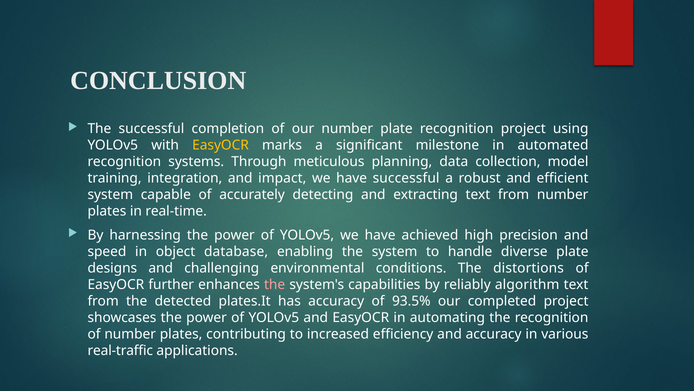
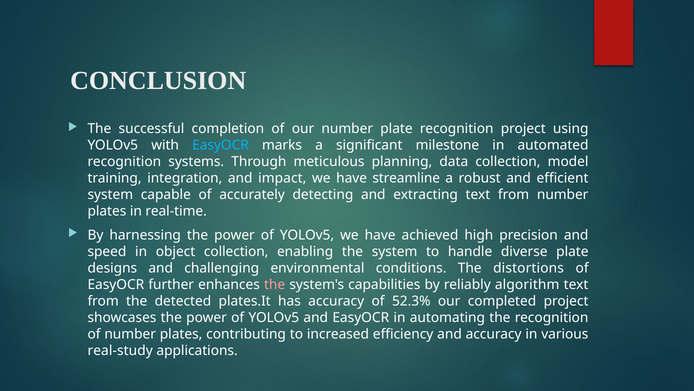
EasyOCR at (221, 145) colour: yellow -> light blue
have successful: successful -> streamline
object database: database -> collection
93.5%: 93.5% -> 52.3%
real-traffic: real-traffic -> real-study
